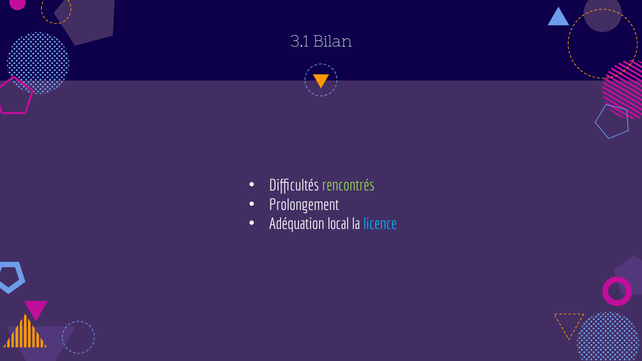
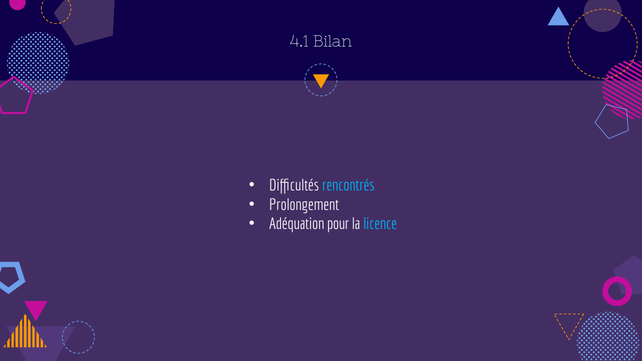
3.1: 3.1 -> 4.1
rencontrés colour: light green -> light blue
local: local -> pour
